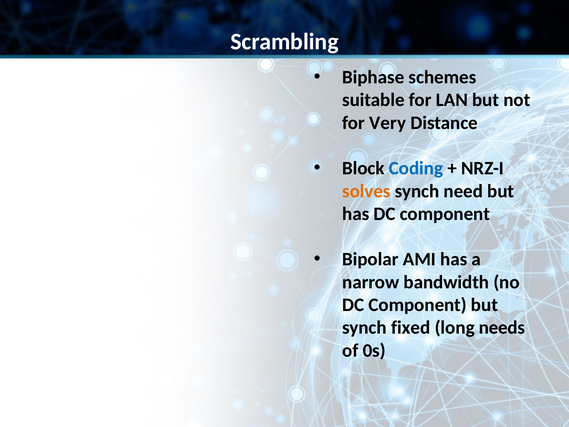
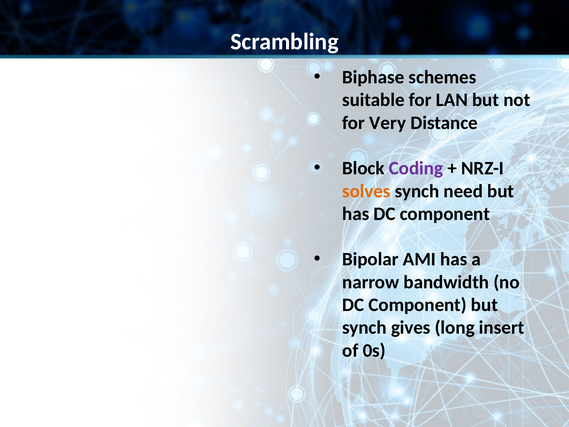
Coding colour: blue -> purple
fixed: fixed -> gives
needs: needs -> insert
